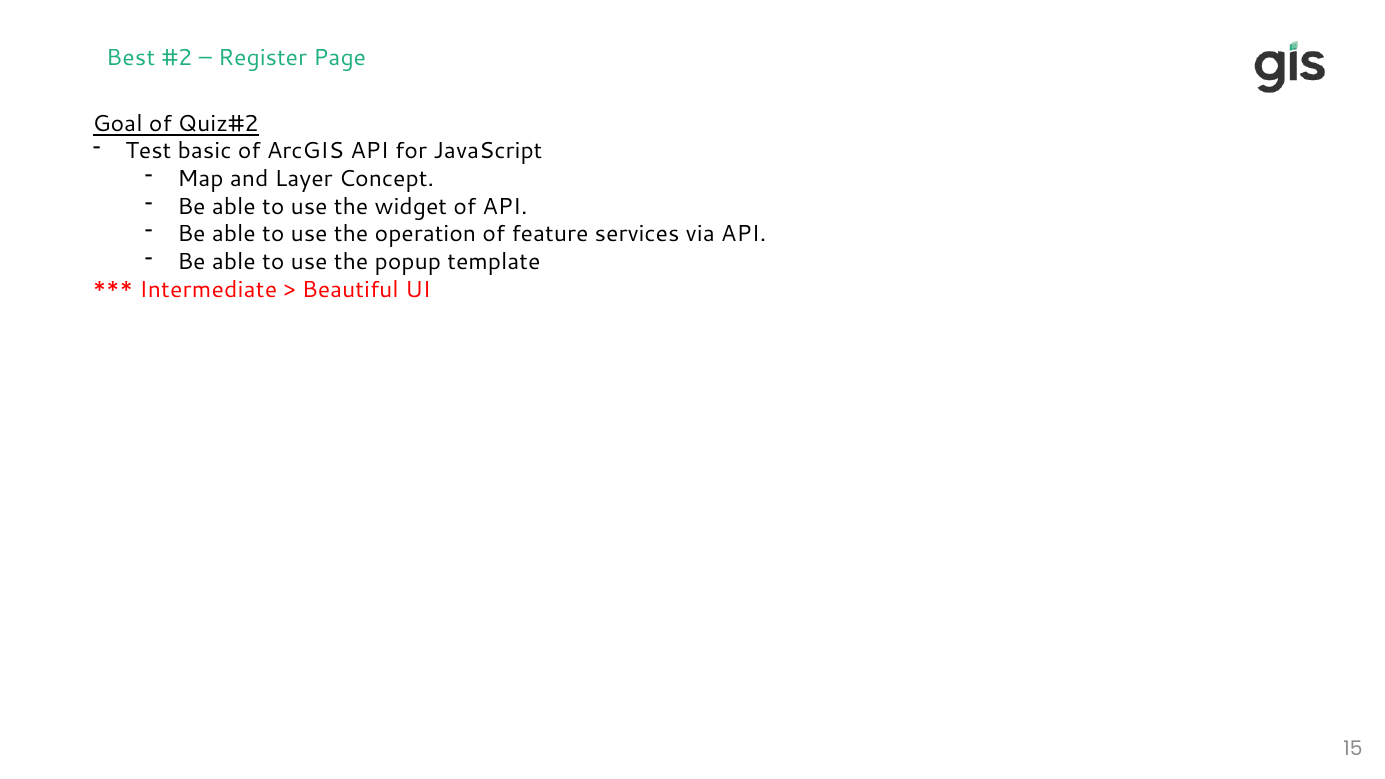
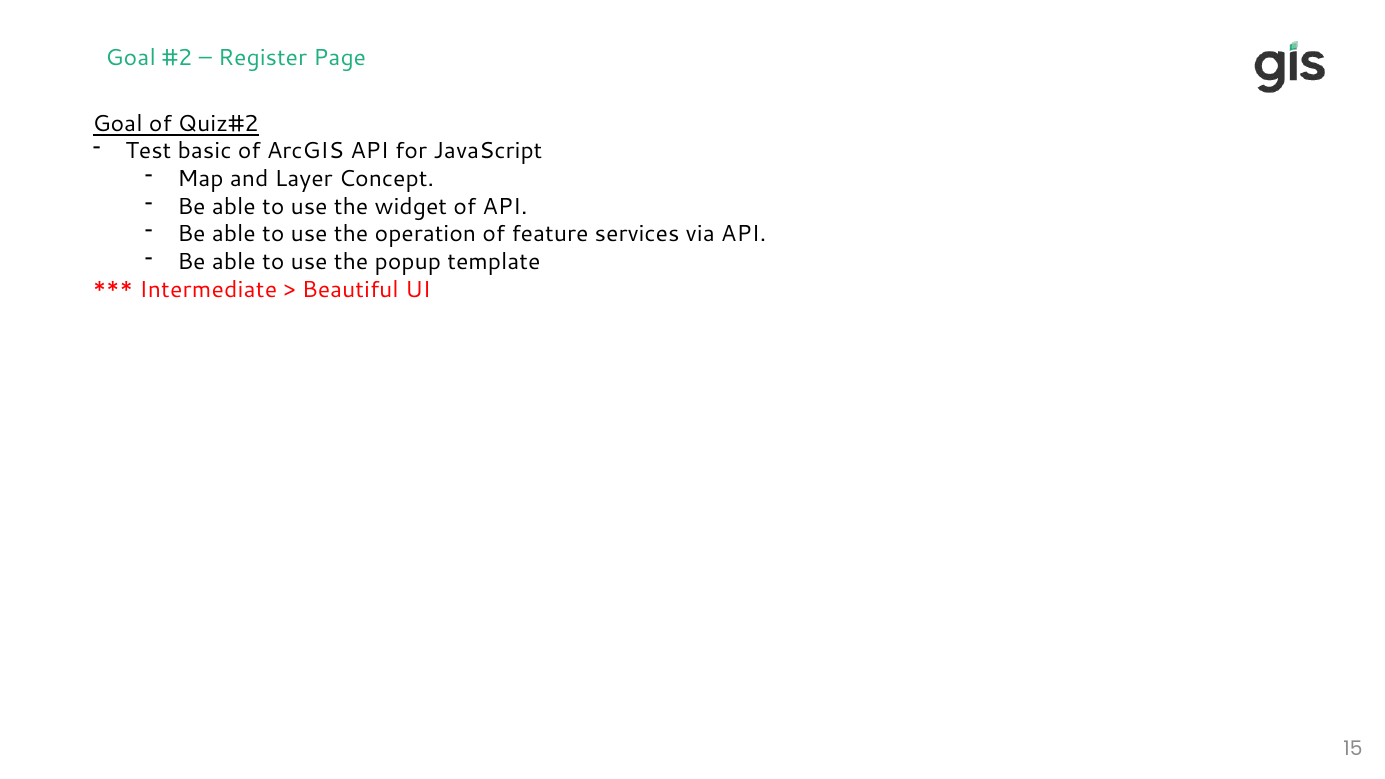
Best at (131, 57): Best -> Goal
